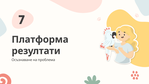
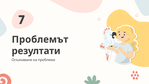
Платформа: Платформа -> Проблемът
